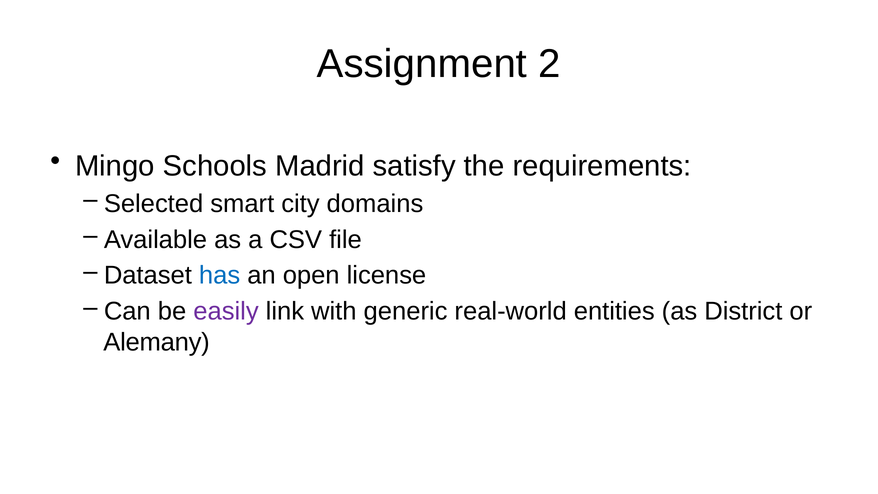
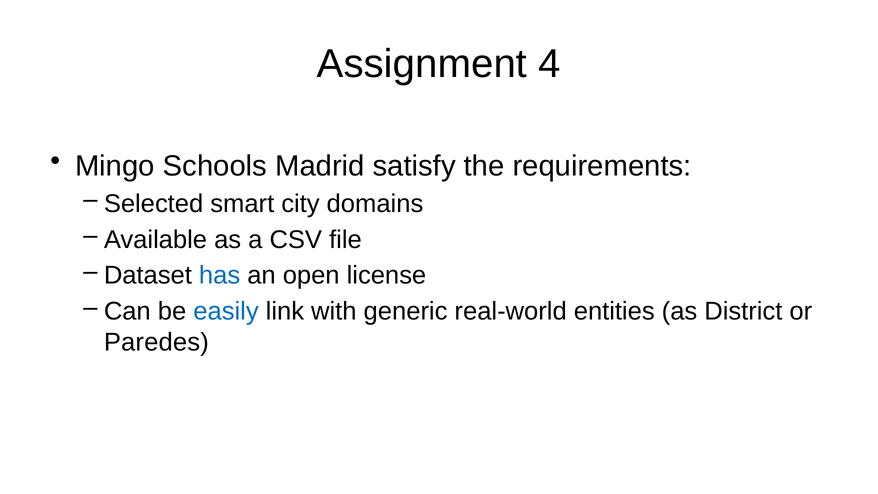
2: 2 -> 4
easily colour: purple -> blue
Alemany: Alemany -> Paredes
